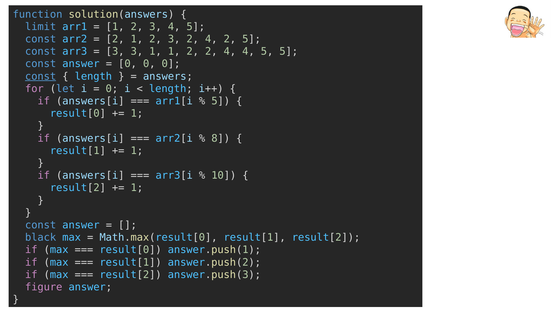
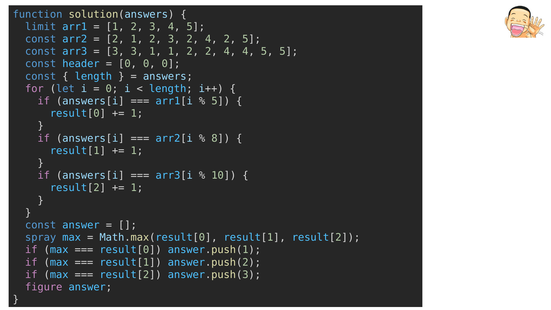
answer at (81, 64): answer -> header
const at (41, 76) underline: present -> none
black: black -> spray
